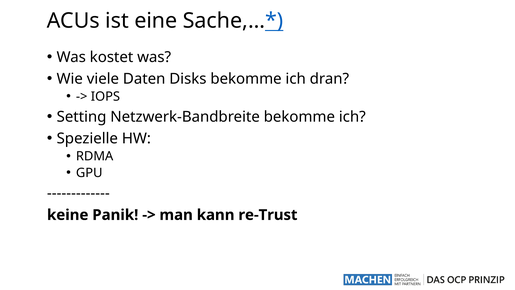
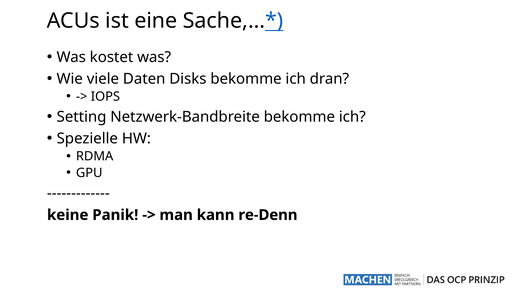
re-Trust: re-Trust -> re-Denn
